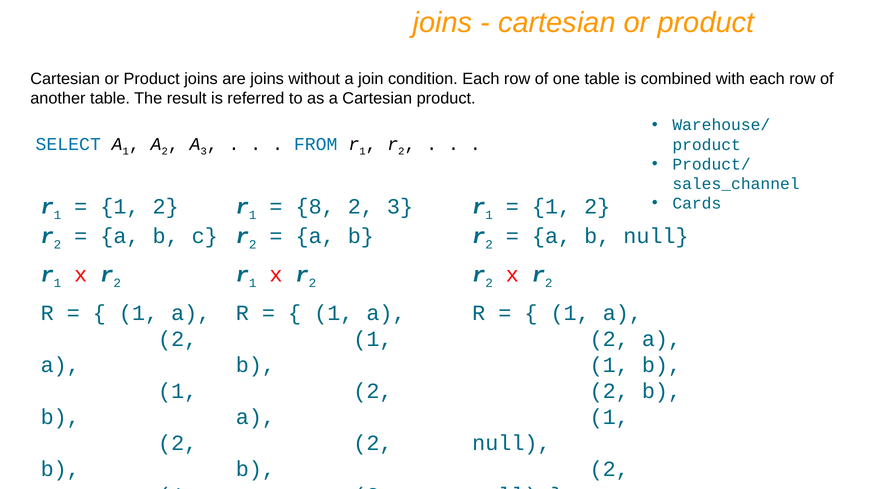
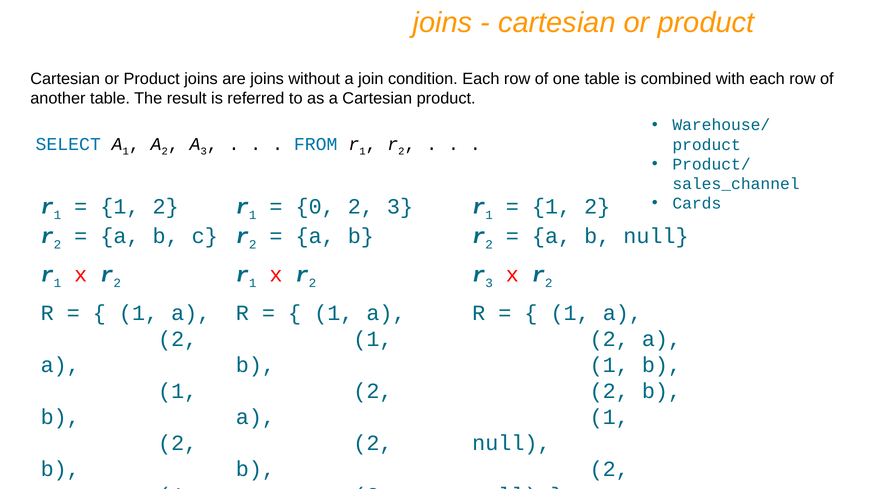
8: 8 -> 0
2 at (489, 283): 2 -> 3
